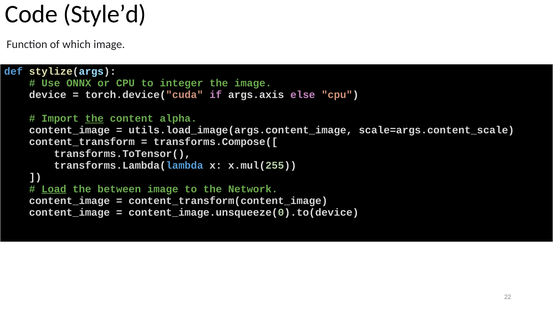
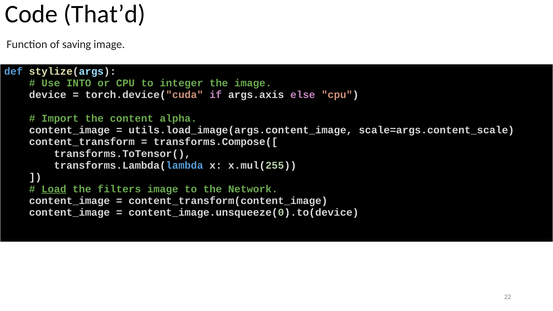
Style’d: Style’d -> That’d
which: which -> saving
ONNX: ONNX -> INTO
the at (94, 118) underline: present -> none
between: between -> filters
